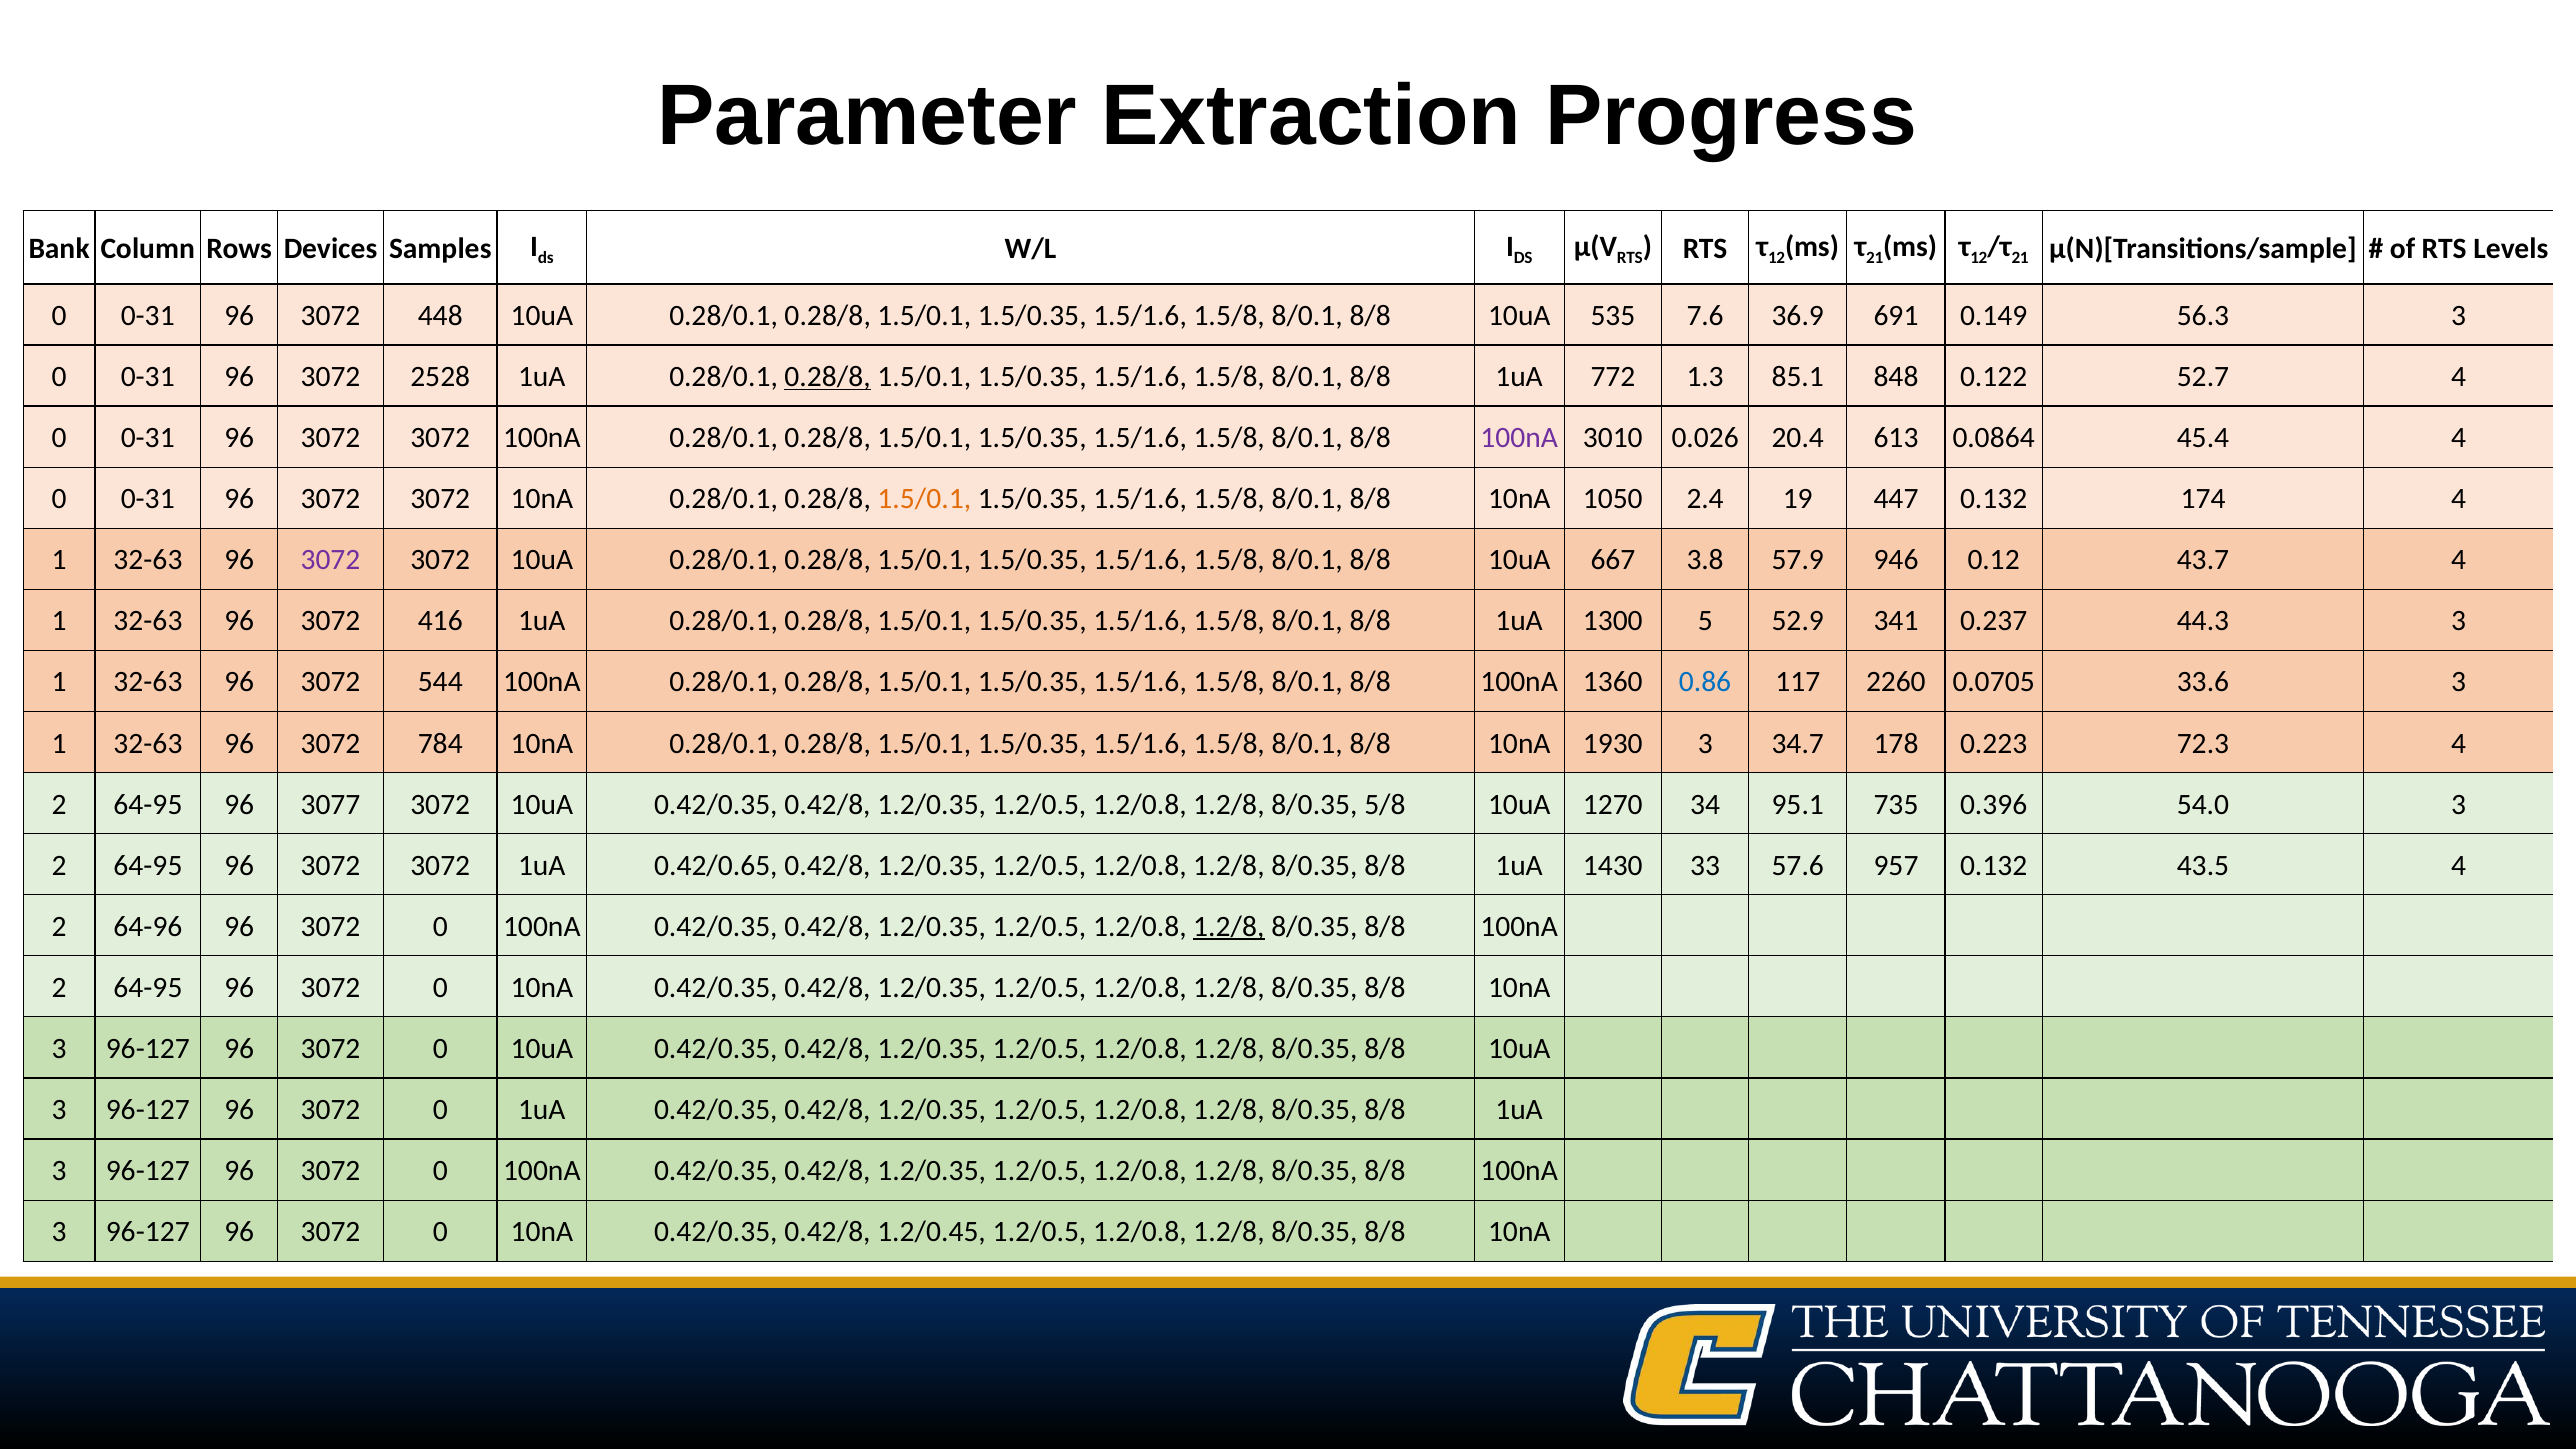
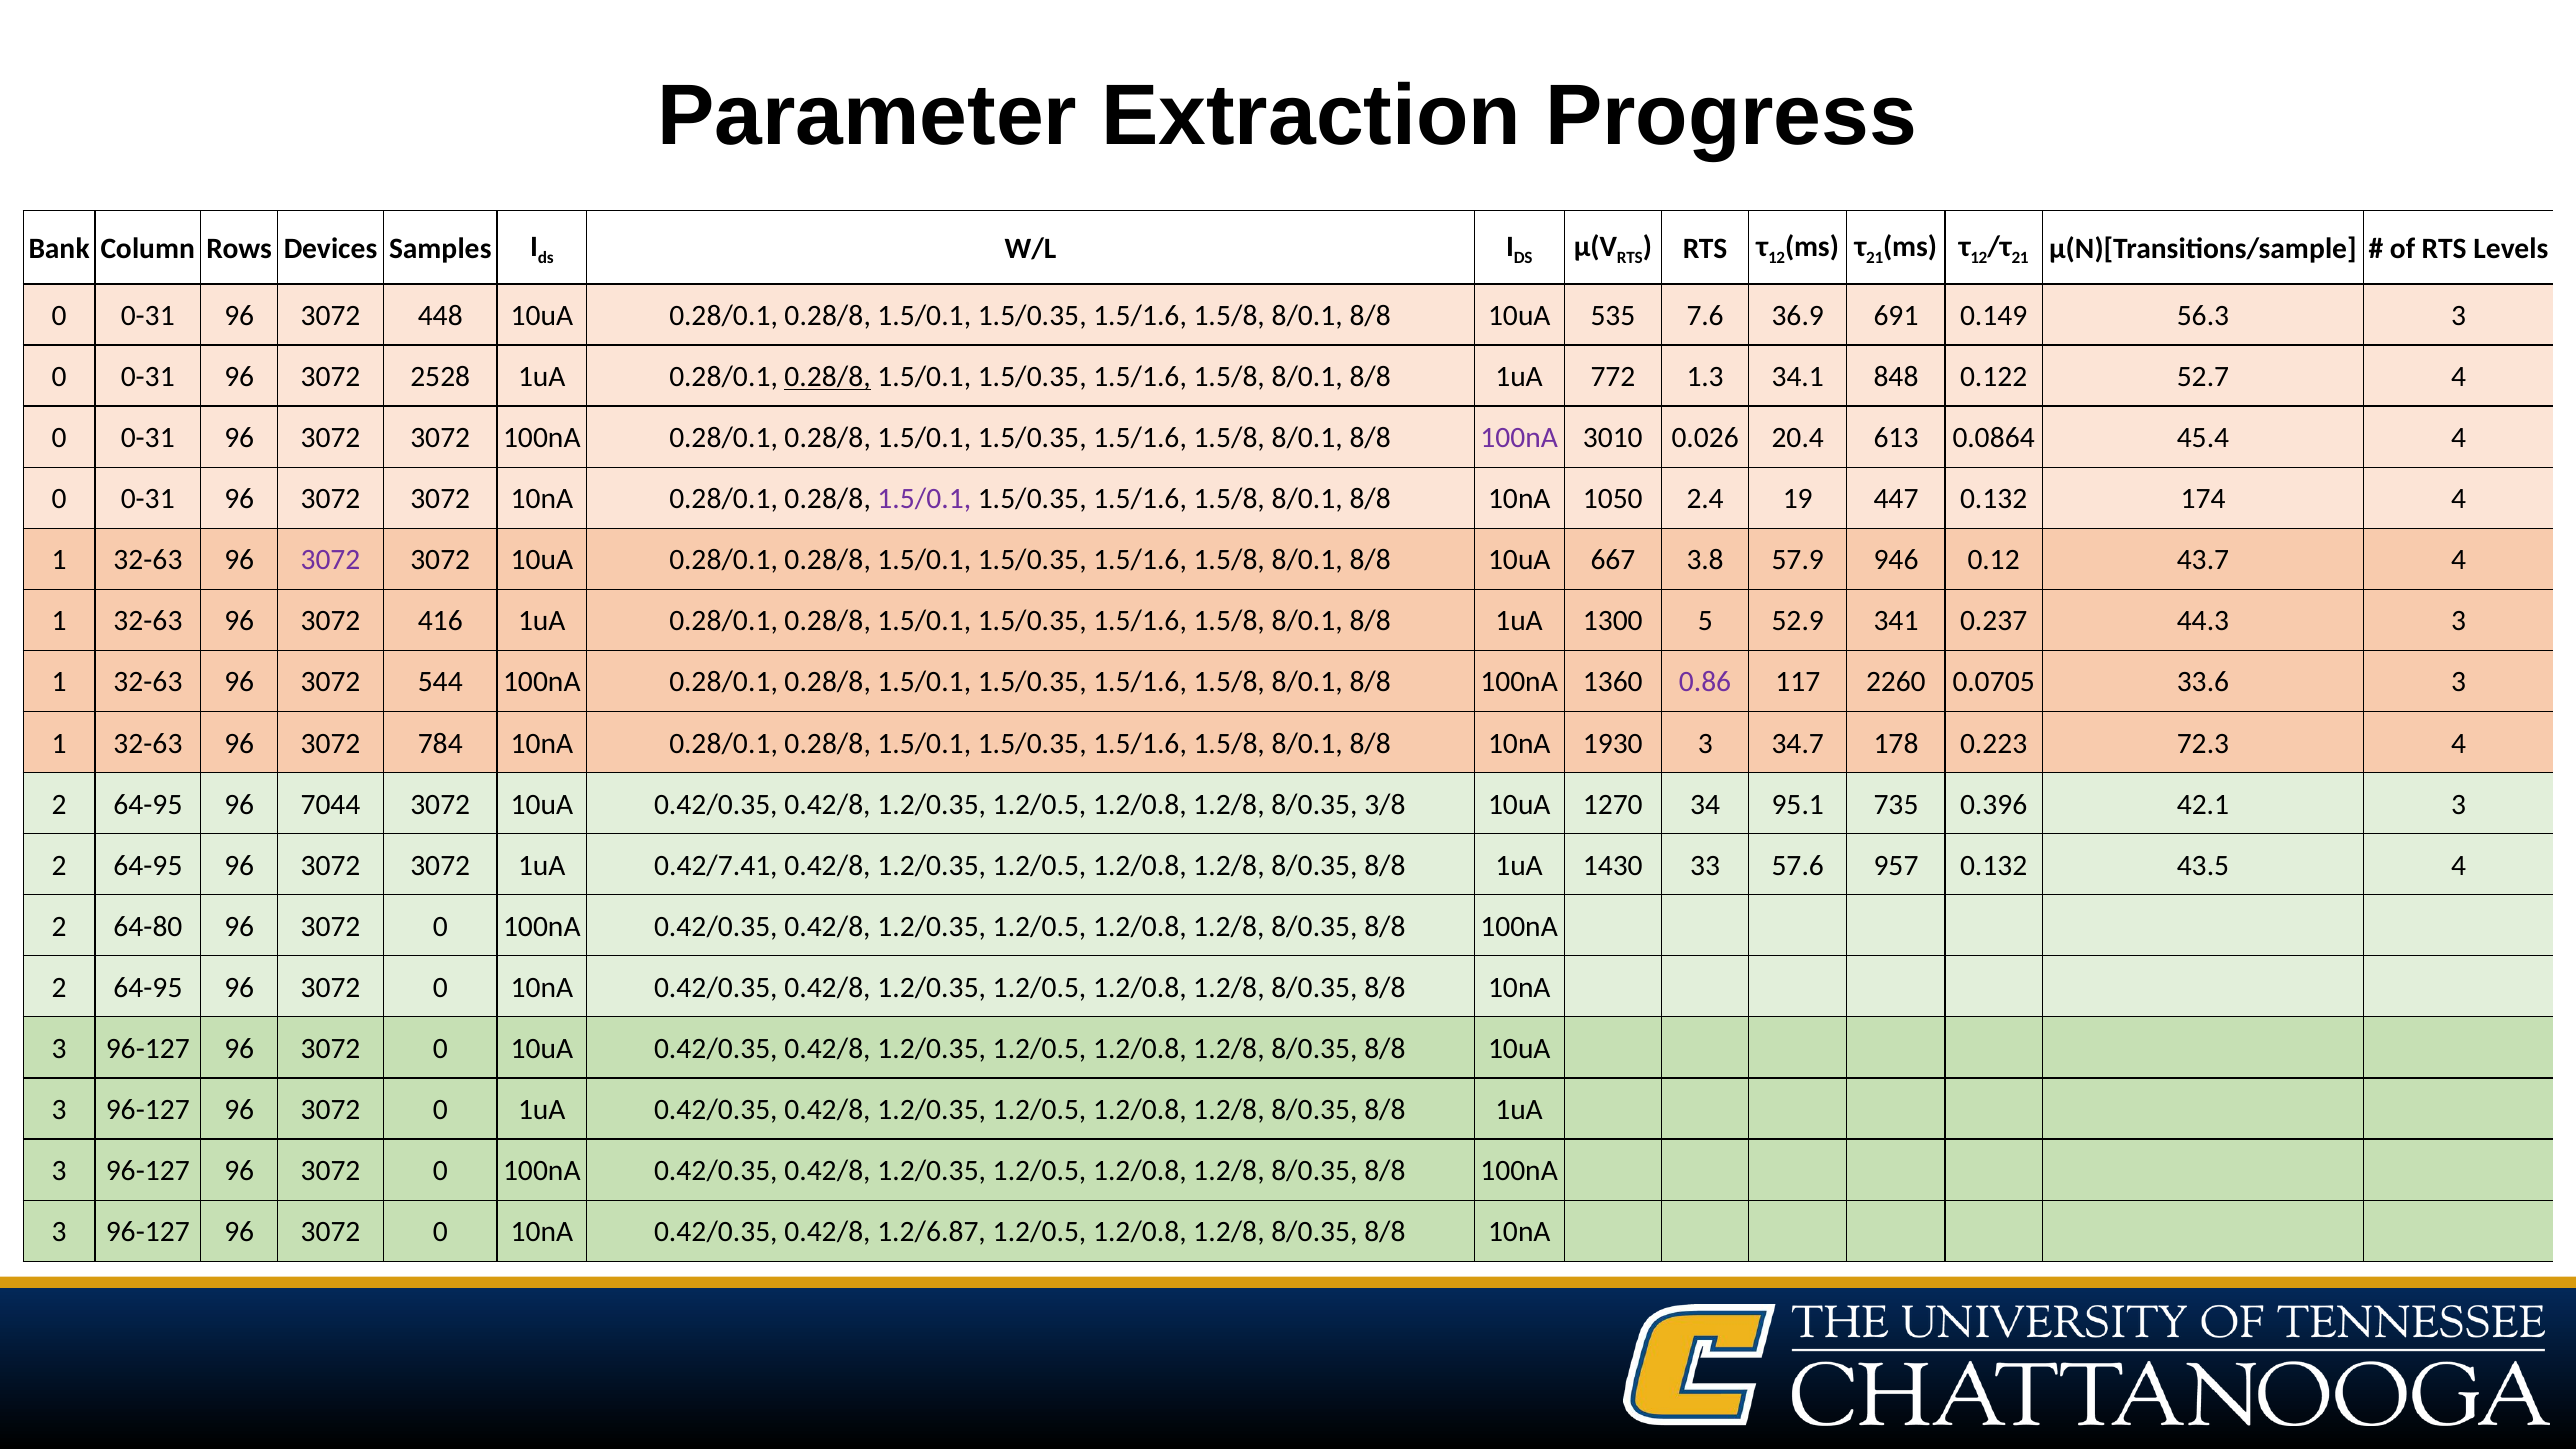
85.1: 85.1 -> 34.1
1.5/0.1 at (924, 499) colour: orange -> purple
0.86 colour: blue -> purple
3077: 3077 -> 7044
5/8: 5/8 -> 3/8
54.0: 54.0 -> 42.1
0.42/0.65: 0.42/0.65 -> 0.42/7.41
64-96: 64-96 -> 64-80
1.2/8 at (1229, 927) underline: present -> none
1.2/0.45: 1.2/0.45 -> 1.2/6.87
